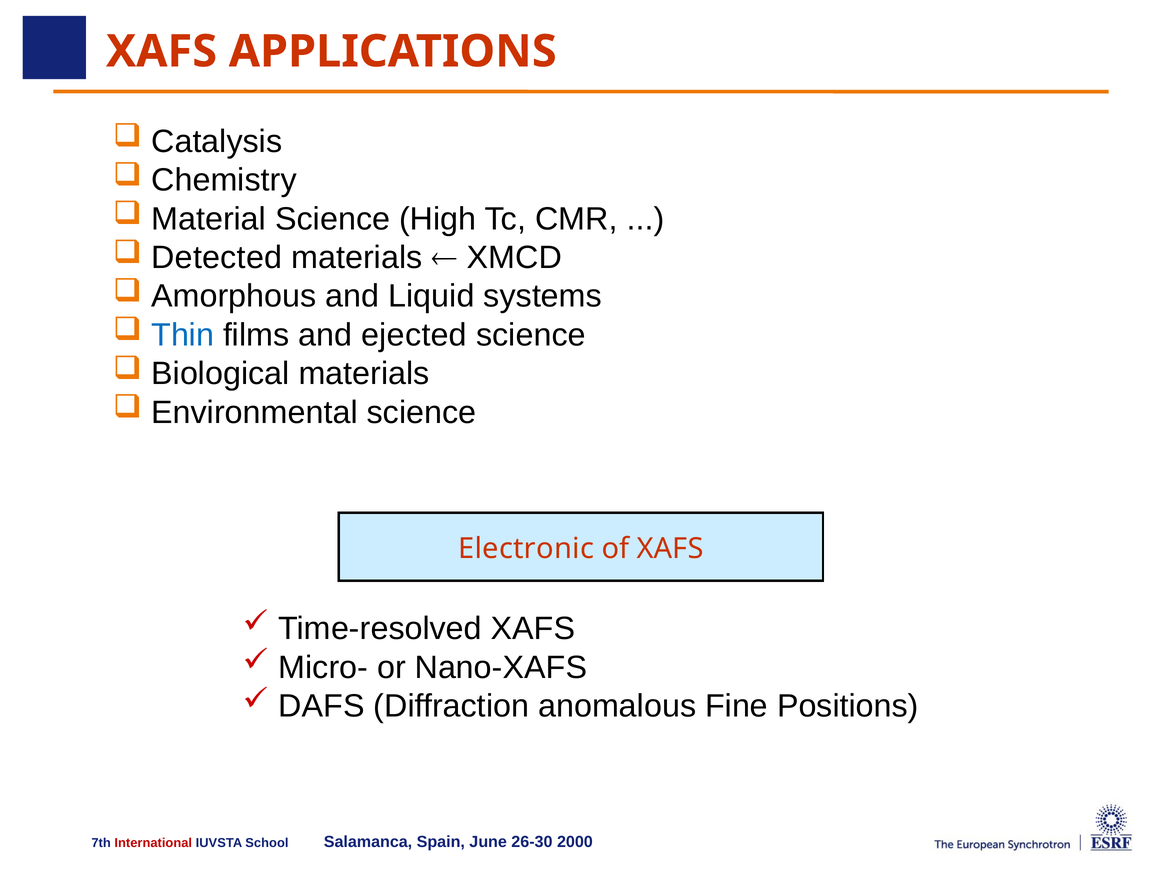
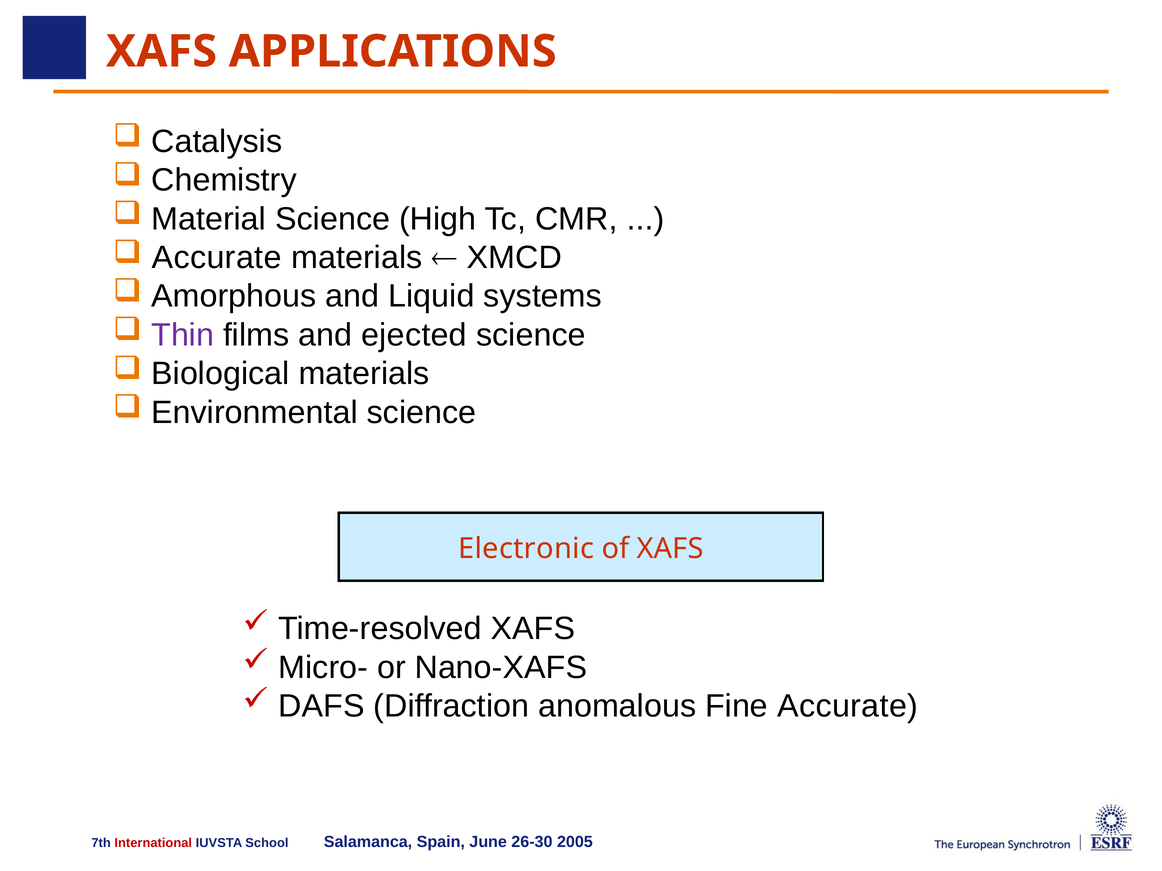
Detected at (217, 258): Detected -> Accurate
Thin colour: blue -> purple
Fine Positions: Positions -> Accurate
2000: 2000 -> 2005
